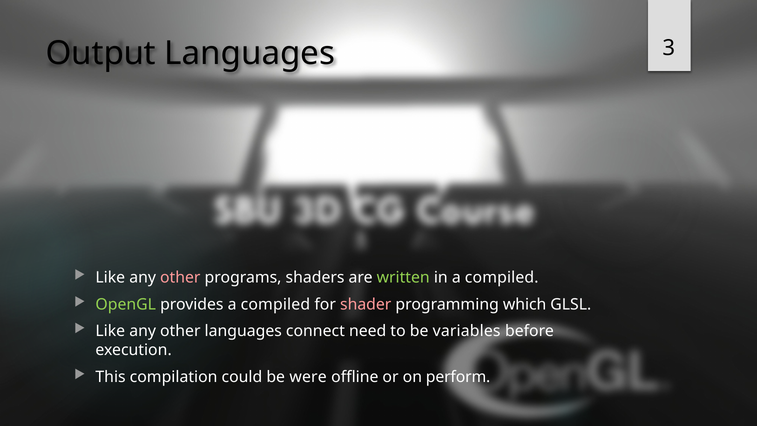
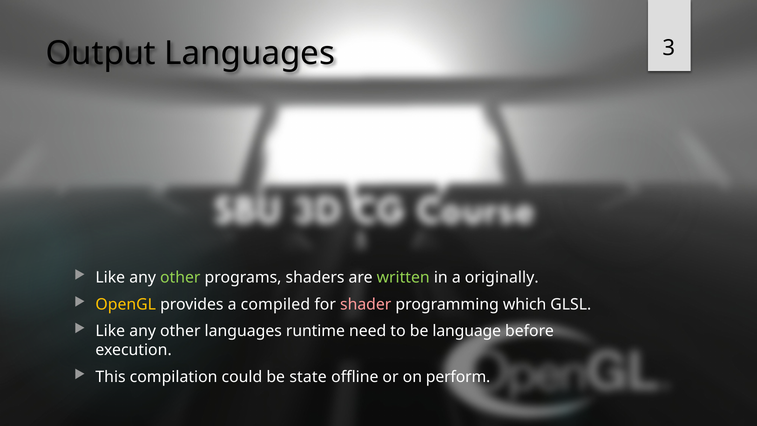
other at (180, 277) colour: pink -> light green
in a compiled: compiled -> originally
OpenGL colour: light green -> yellow
connect: connect -> runtime
variables: variables -> language
were: were -> state
